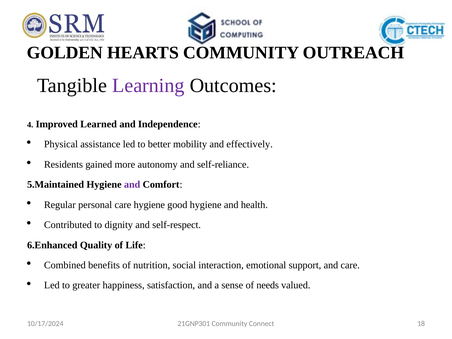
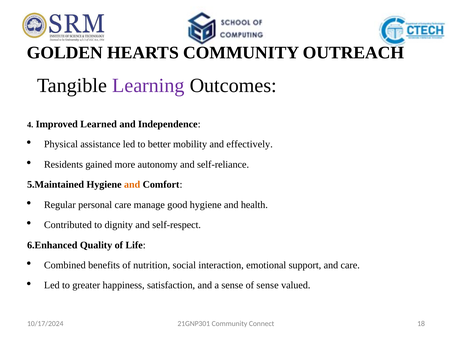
and at (132, 185) colour: purple -> orange
care hygiene: hygiene -> manage
of needs: needs -> sense
